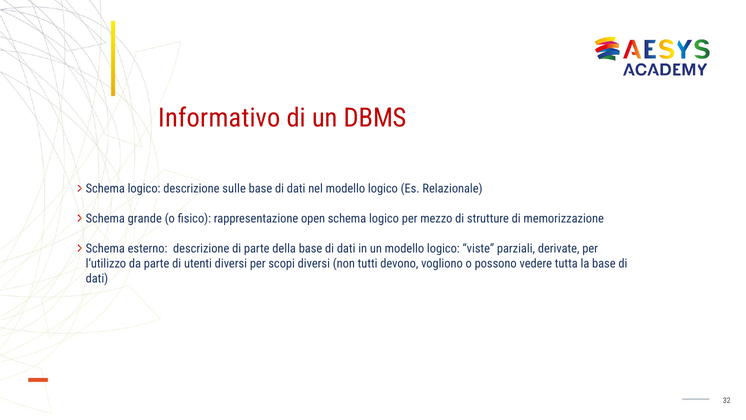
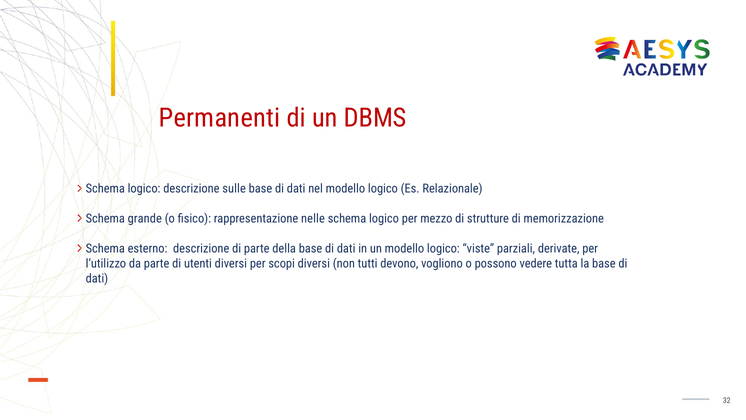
Informativo: Informativo -> Permanenti
open: open -> nelle
